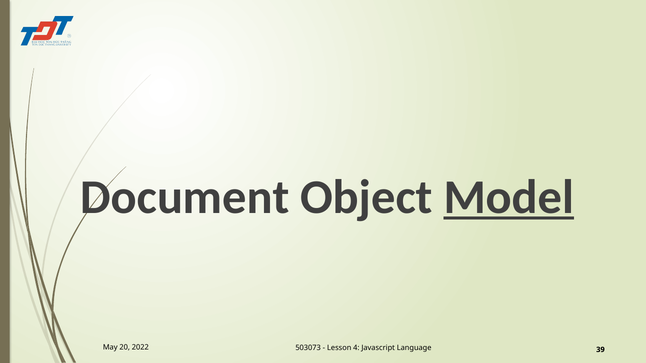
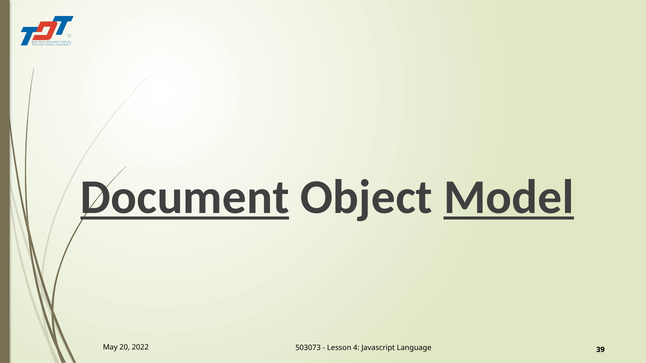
Document underline: none -> present
